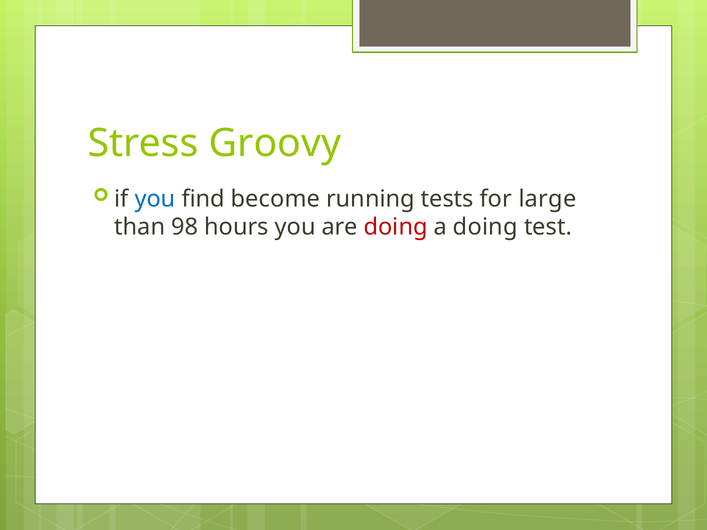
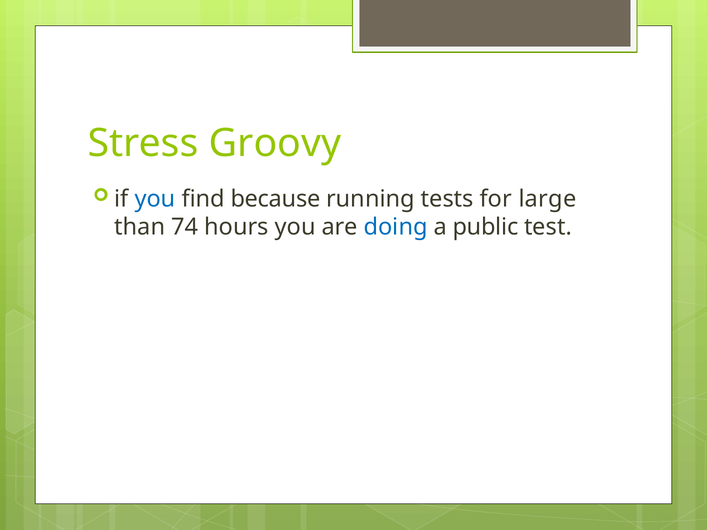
become: become -> because
98: 98 -> 74
doing at (396, 227) colour: red -> blue
a doing: doing -> public
